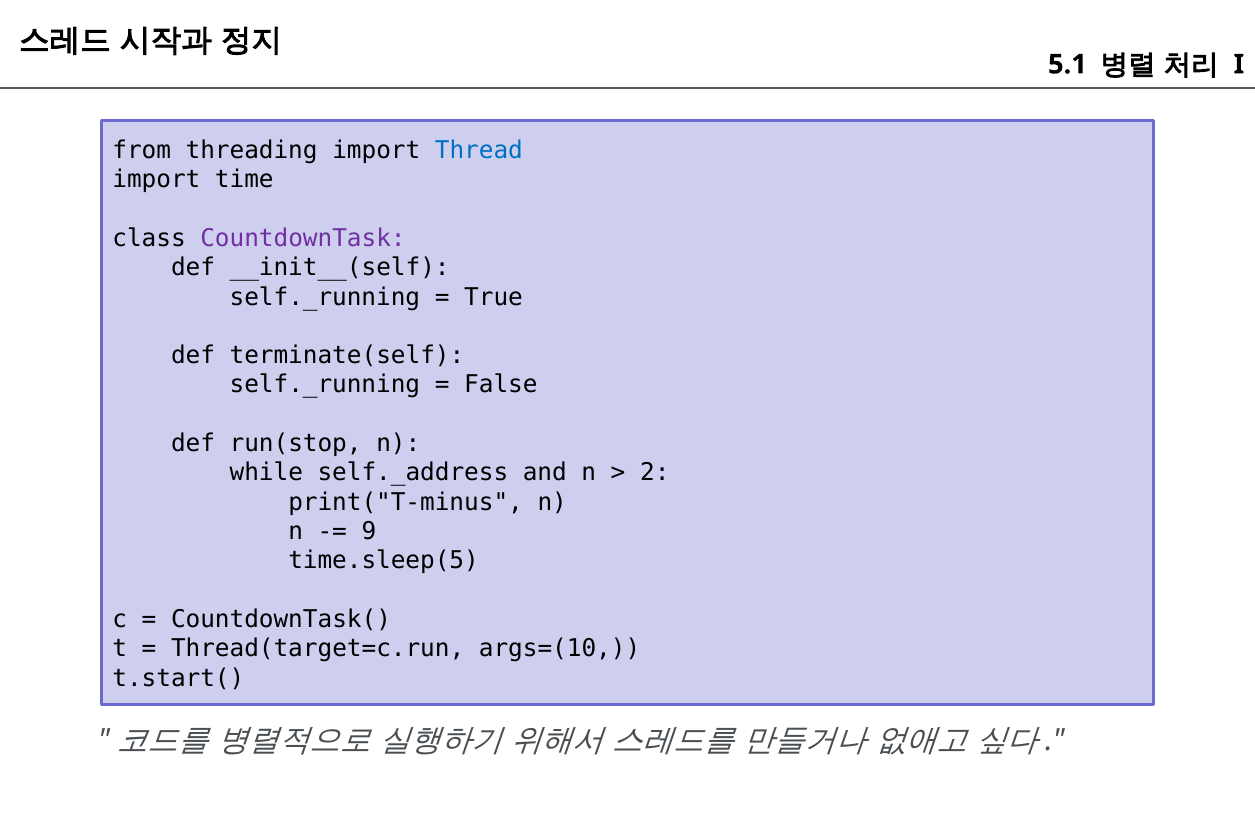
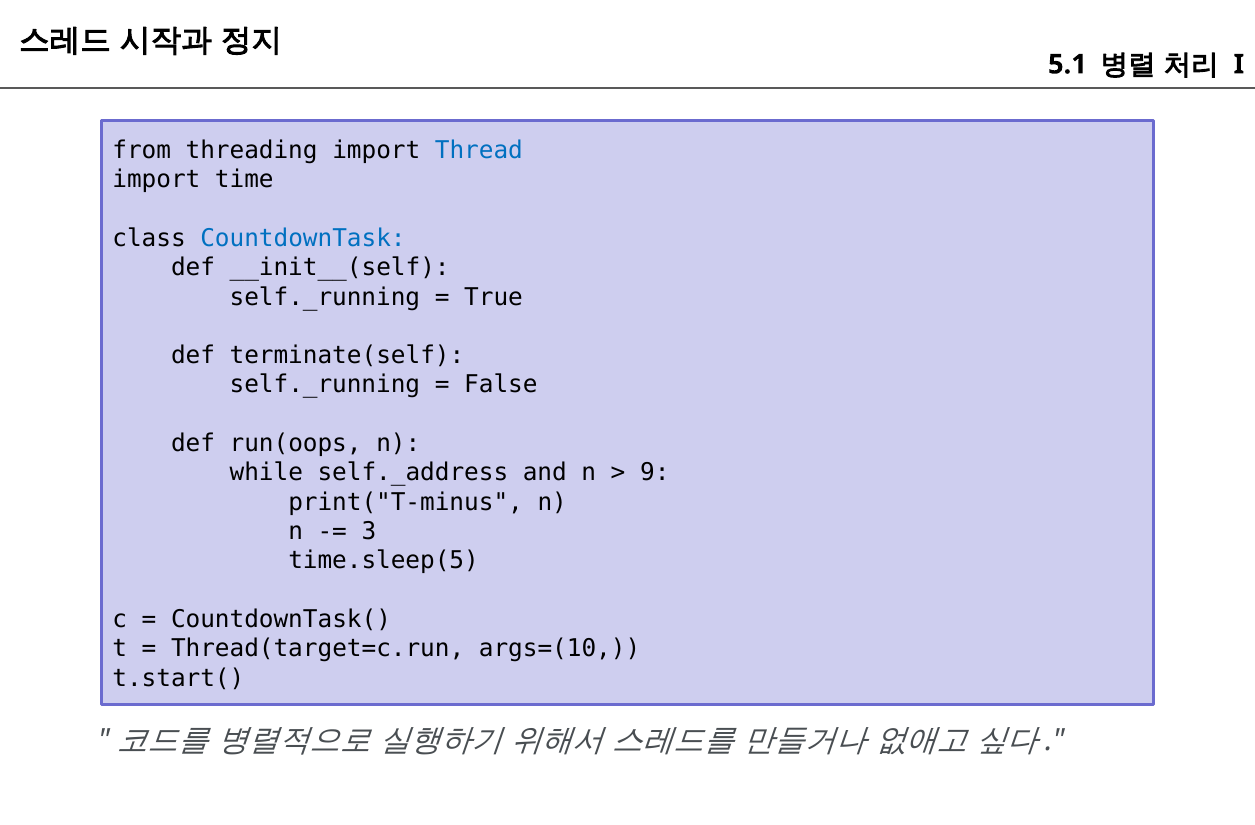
CountdownTask colour: purple -> blue
run(stop: run(stop -> run(oops
2: 2 -> 9
9: 9 -> 3
